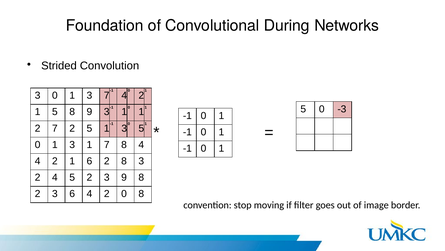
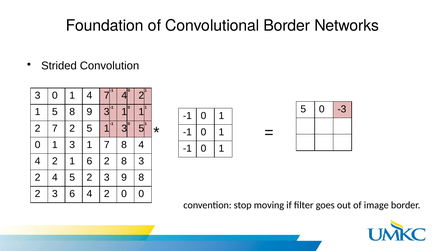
Convolutional During: During -> Border
3 0 1 3: 3 -> 4
0 8: 8 -> 0
